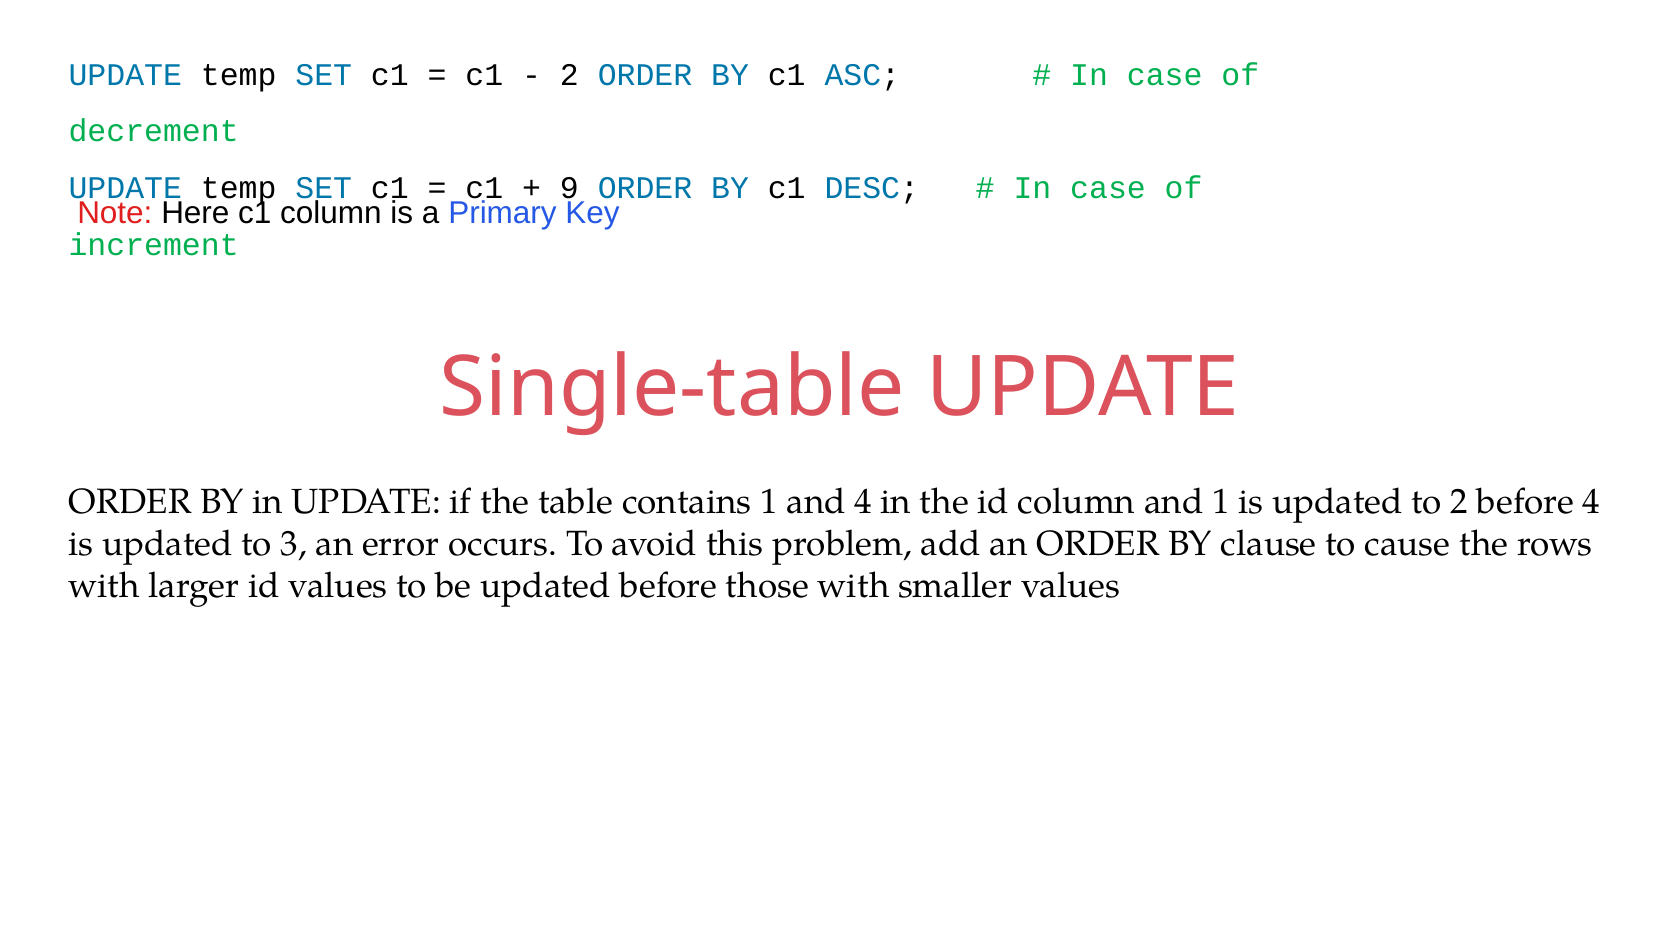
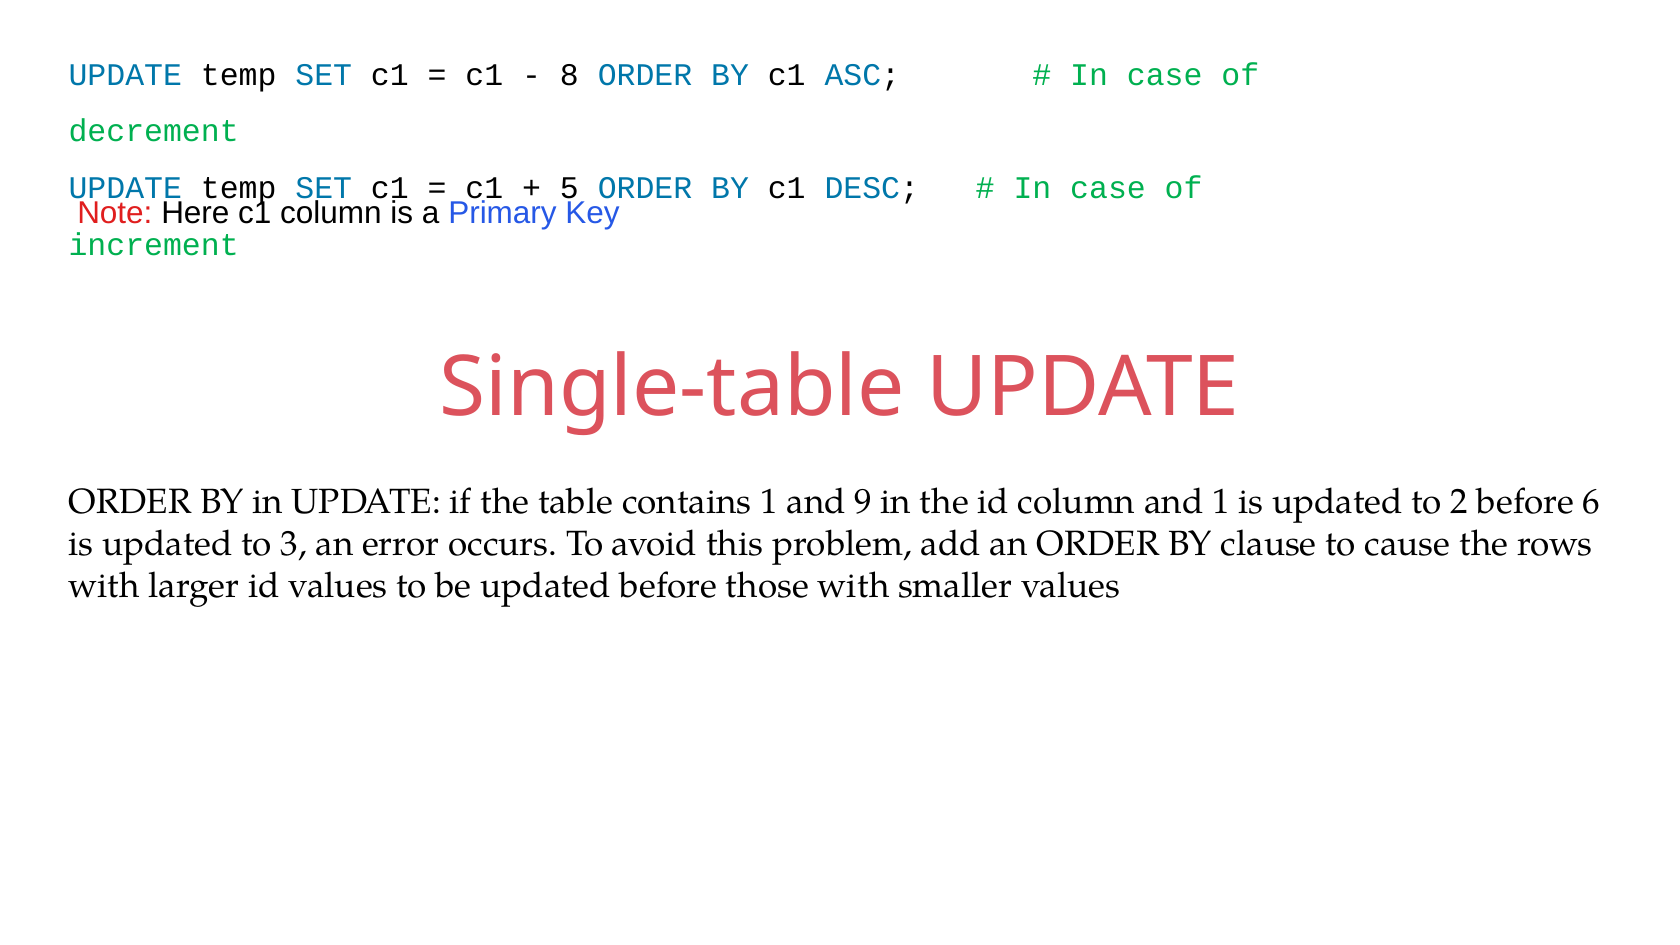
2 at (569, 75): 2 -> 8
9: 9 -> 5
and 4: 4 -> 9
before 4: 4 -> 6
